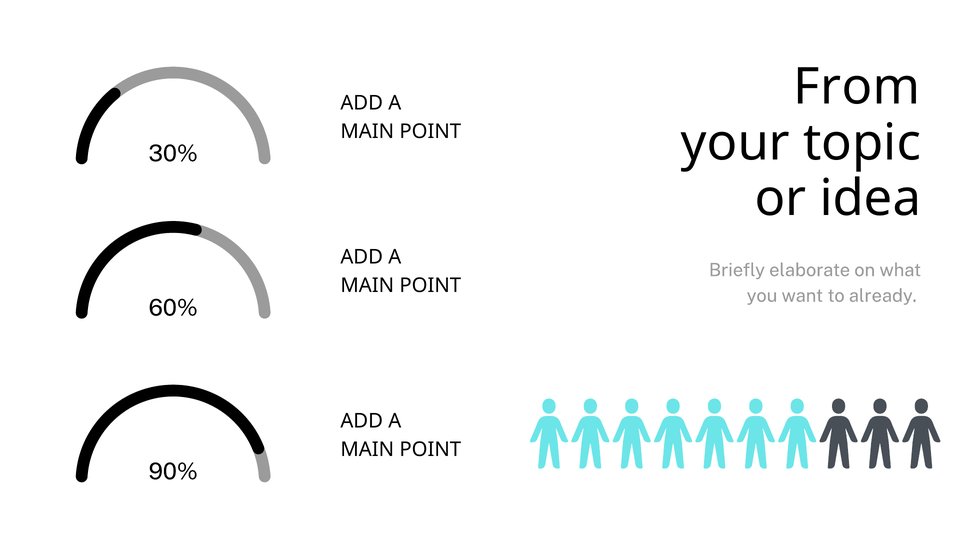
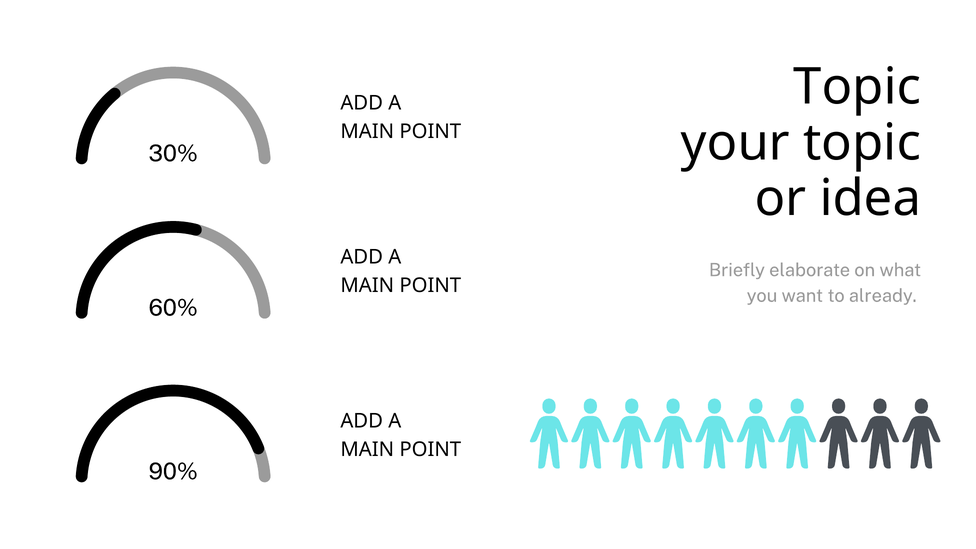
From at (857, 87): From -> Topic
